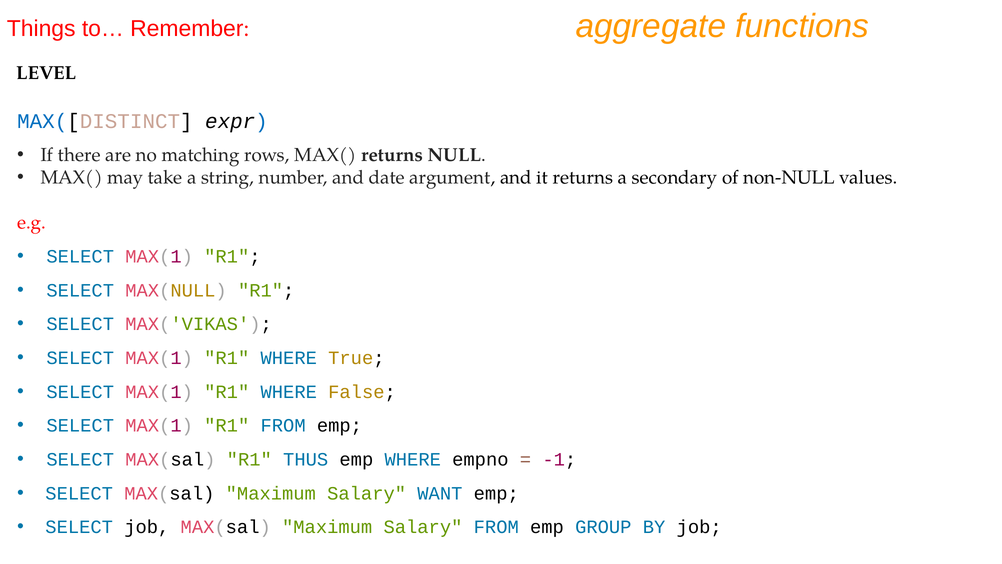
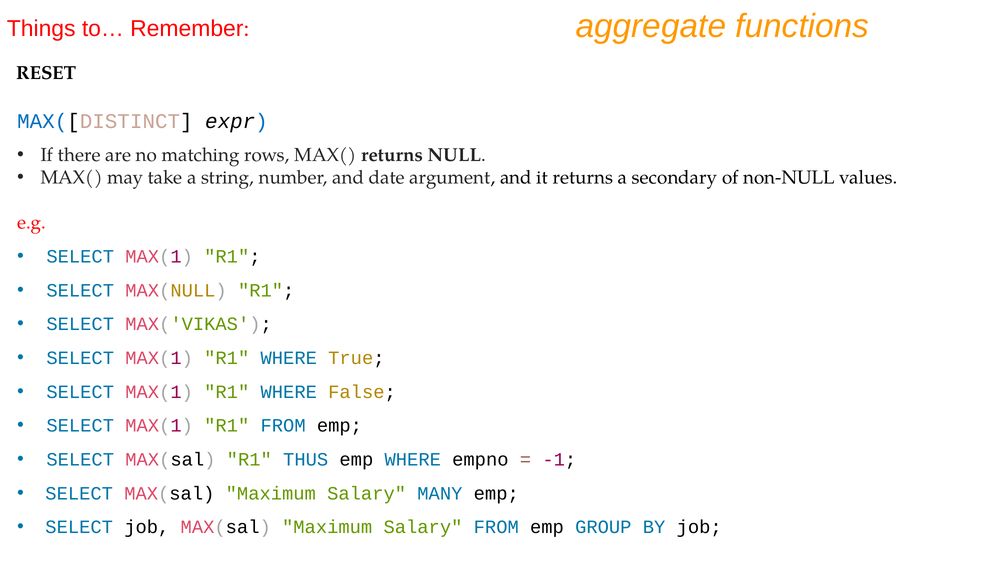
LEVEL: LEVEL -> RESET
WANT: WANT -> MANY
